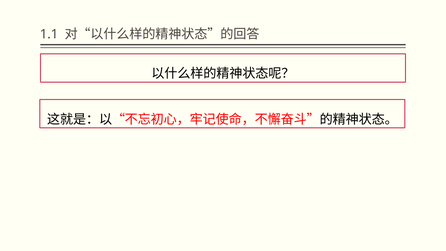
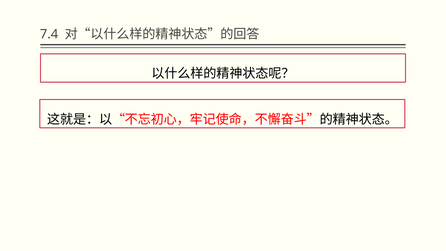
1.1: 1.1 -> 7.4
